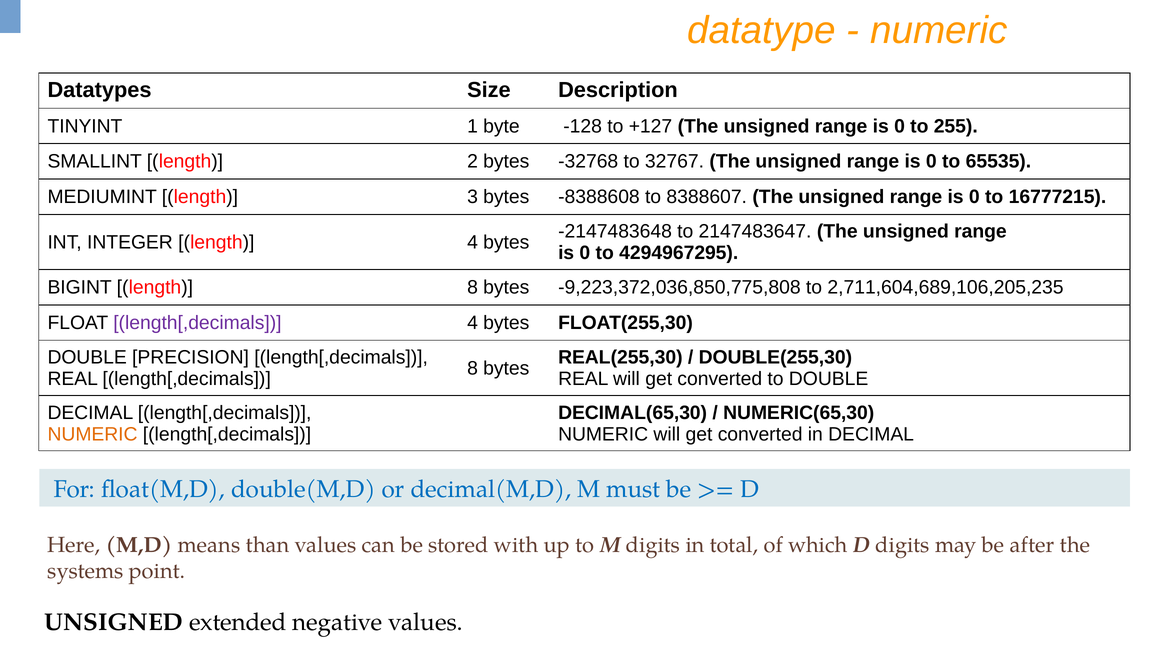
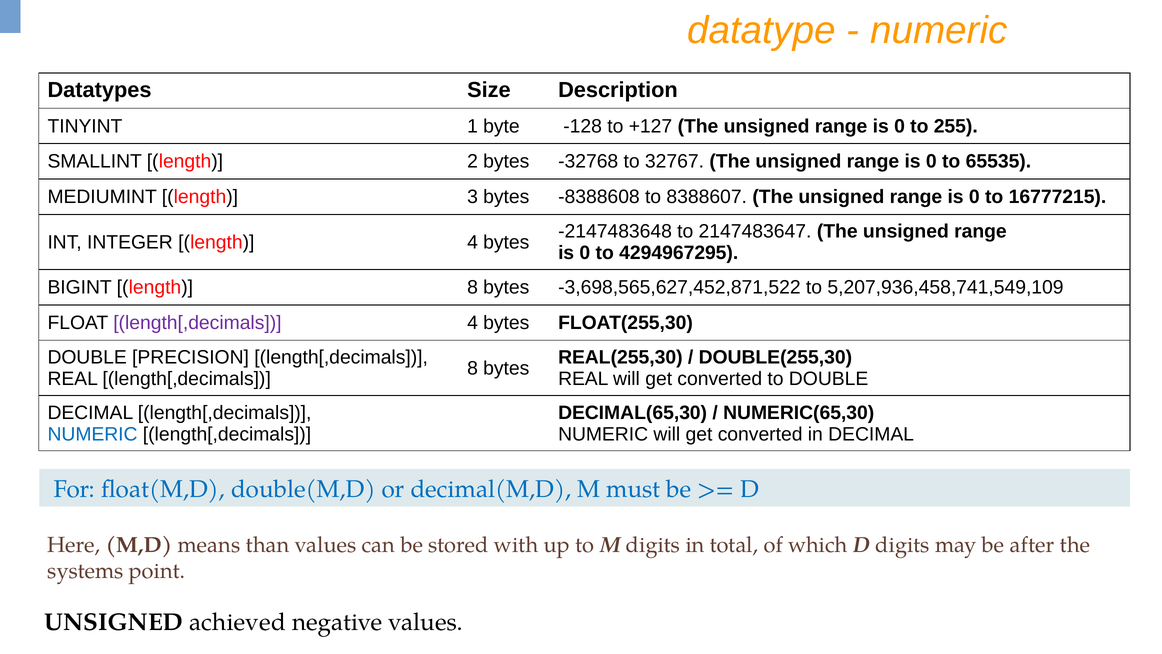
-9,223,372,036,850,775,808: -9,223,372,036,850,775,808 -> -3,698,565,627,452,871,522
2,711,604,689,106,205,235: 2,711,604,689,106,205,235 -> 5,207,936,458,741,549,109
NUMERIC at (93, 434) colour: orange -> blue
extended: extended -> achieved
